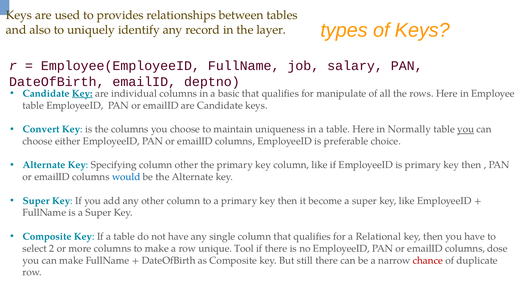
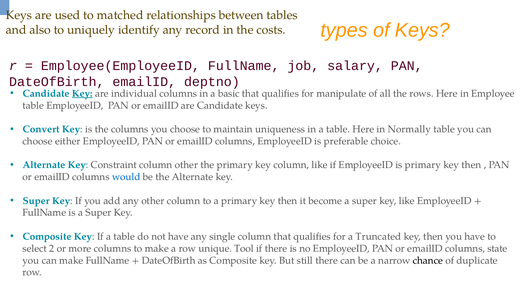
provides: provides -> matched
layer: layer -> costs
you at (466, 129) underline: present -> none
Specifying: Specifying -> Constraint
Relational: Relational -> Truncated
dose: dose -> state
chance colour: red -> black
